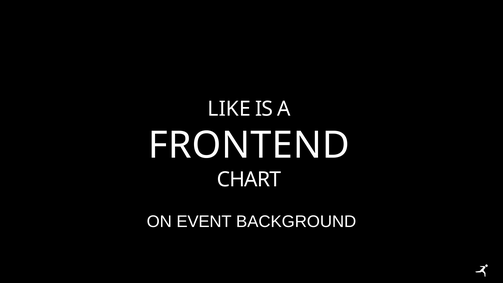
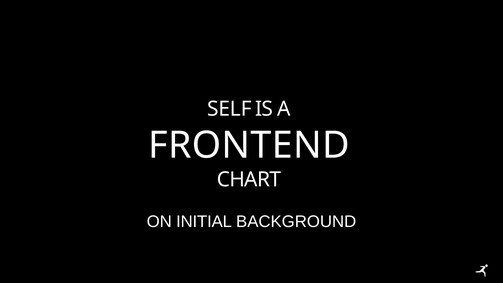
LIKE: LIKE -> SELF
EVENT: EVENT -> INITIAL
